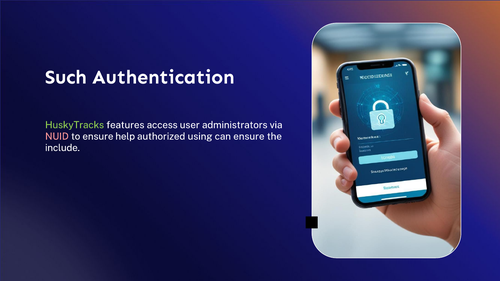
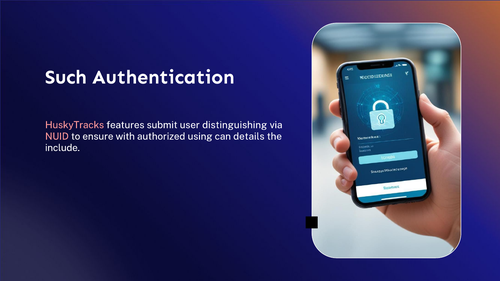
HuskyTracks colour: light green -> pink
access: access -> submit
administrators: administrators -> distinguishing
help: help -> with
can ensure: ensure -> details
